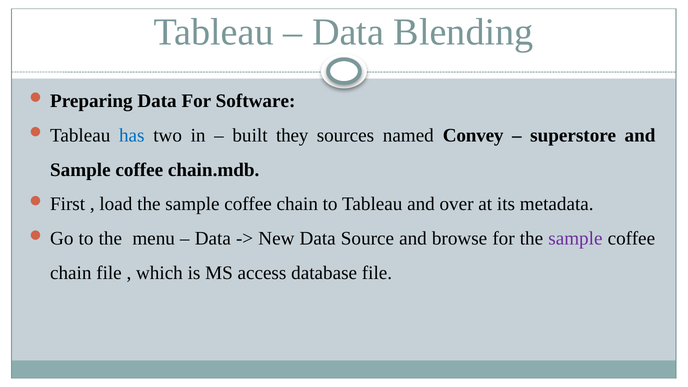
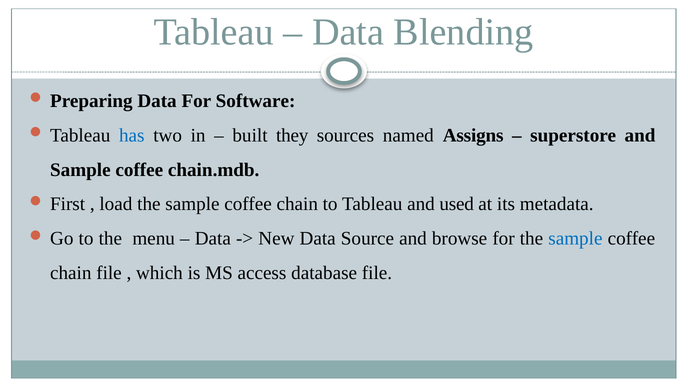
Convey: Convey -> Assigns
over: over -> used
sample at (575, 239) colour: purple -> blue
